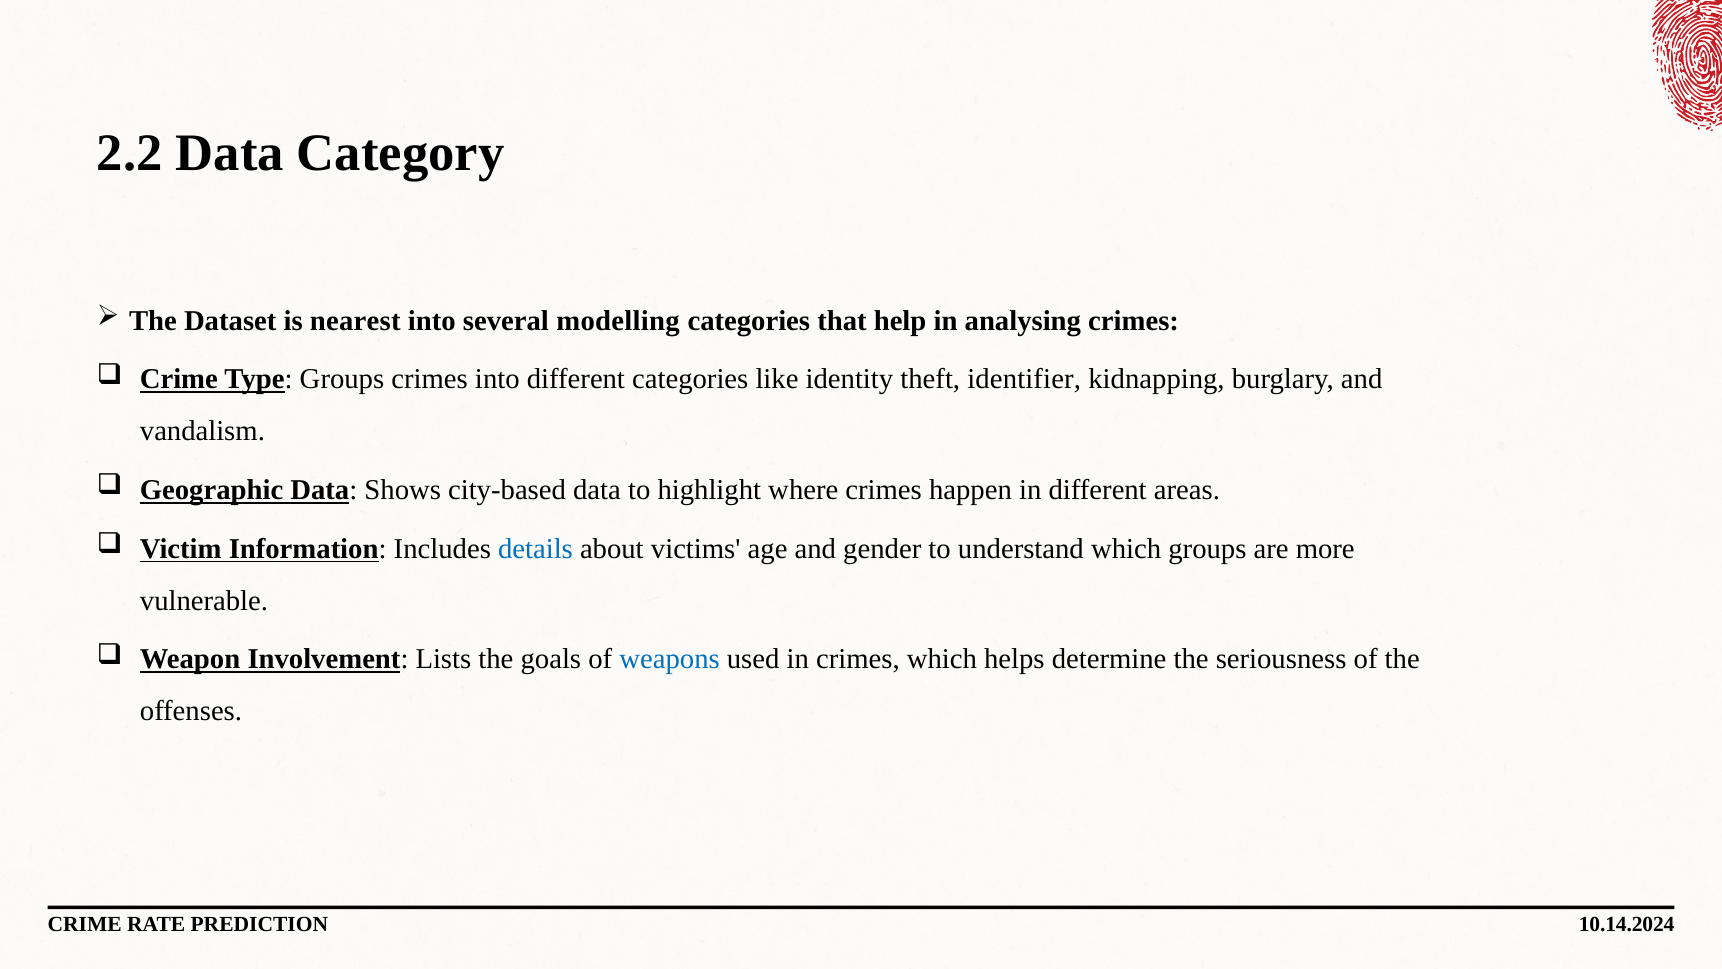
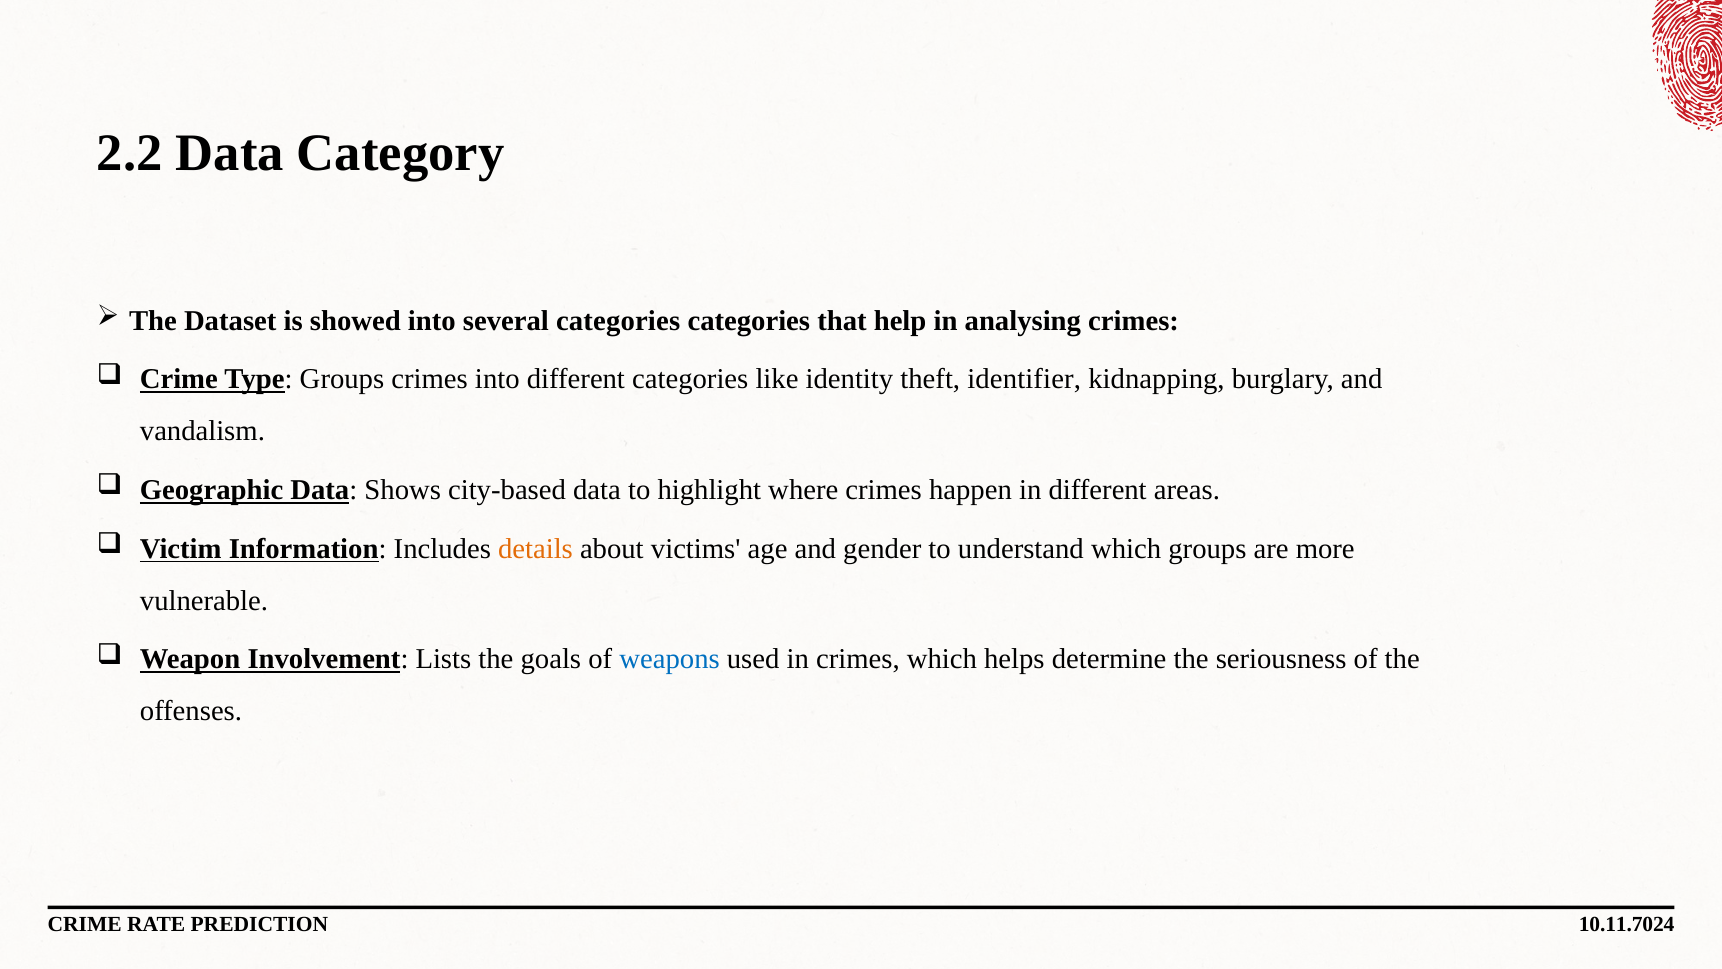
nearest: nearest -> showed
several modelling: modelling -> categories
details colour: blue -> orange
10.14.2024: 10.14.2024 -> 10.11.7024
